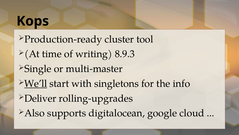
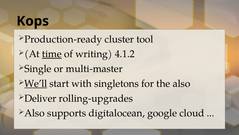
time underline: none -> present
8.9.3: 8.9.3 -> 4.1.2
the info: info -> also
